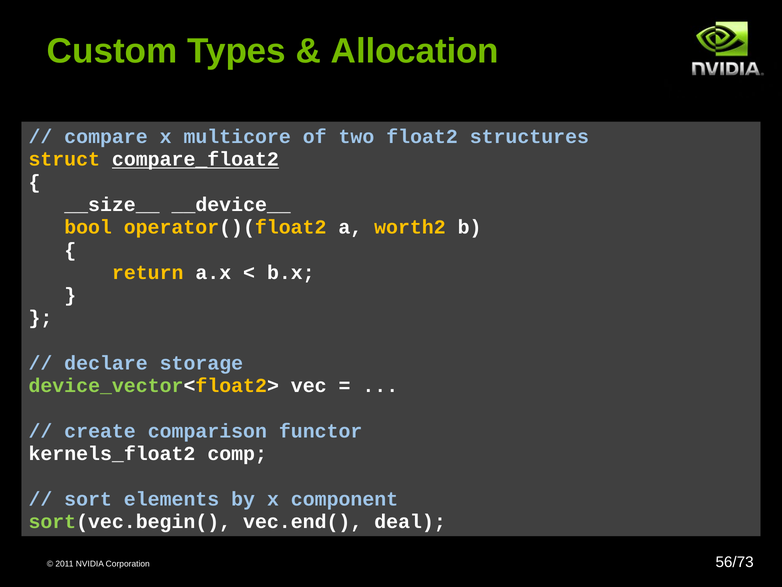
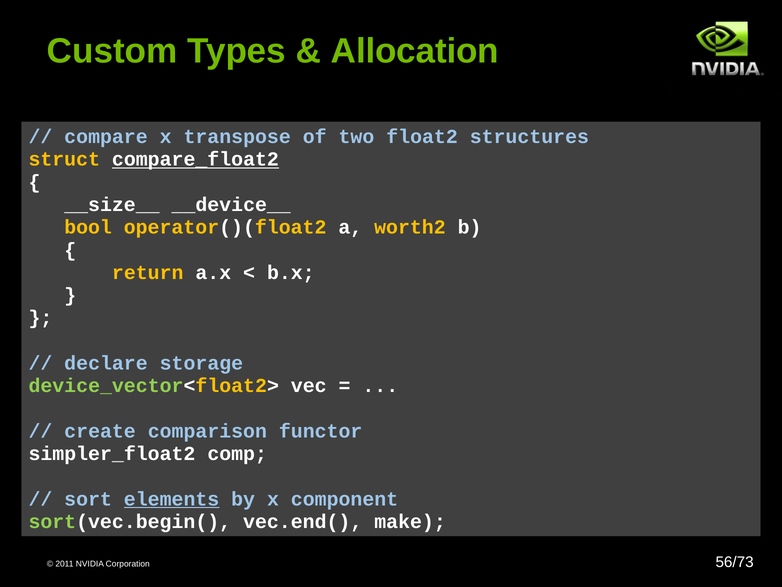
multicore: multicore -> transpose
kernels_float2: kernels_float2 -> simpler_float2
elements underline: none -> present
deal: deal -> make
